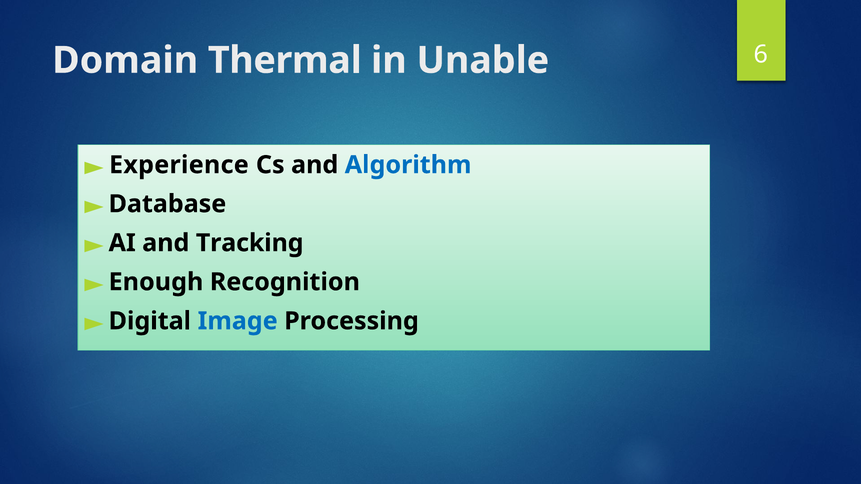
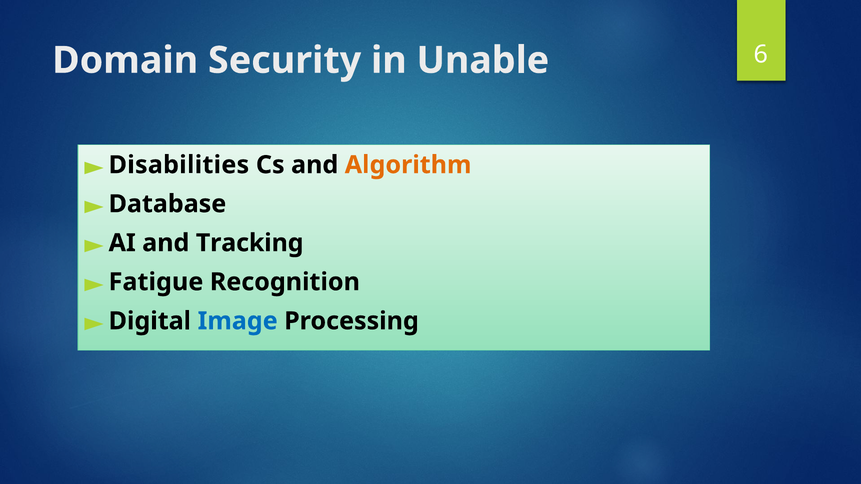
Thermal: Thermal -> Security
Experience: Experience -> Disabilities
Algorithm colour: blue -> orange
Enough: Enough -> Fatigue
